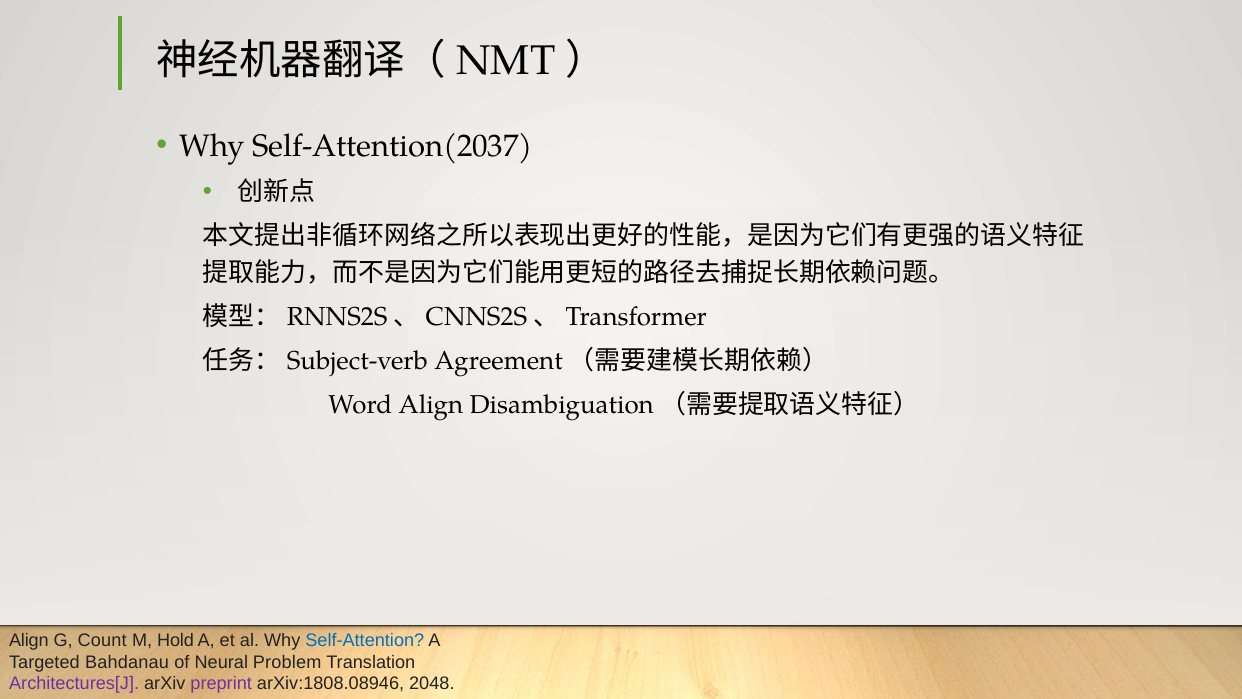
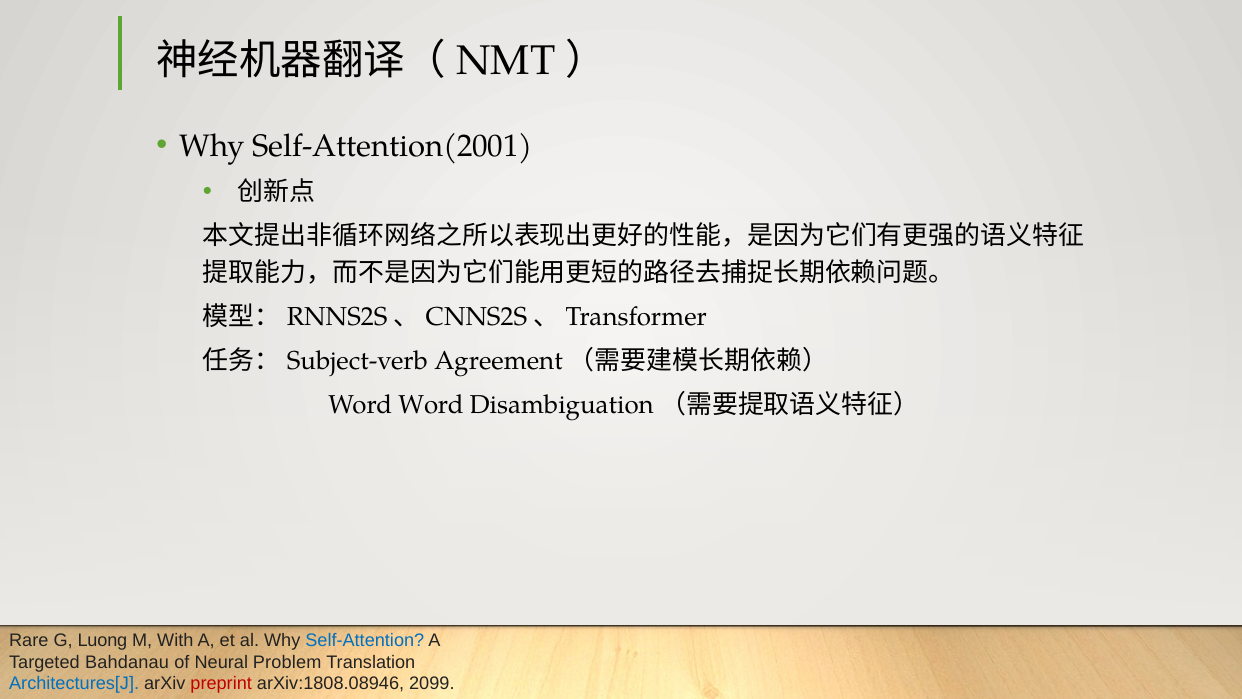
Self-Attention(2037: Self-Attention(2037 -> Self-Attention(2001
Word Align: Align -> Word
Align at (29, 640): Align -> Rare
Count: Count -> Luong
Hold: Hold -> With
Architectures[J colour: purple -> blue
preprint colour: purple -> red
2048: 2048 -> 2099
